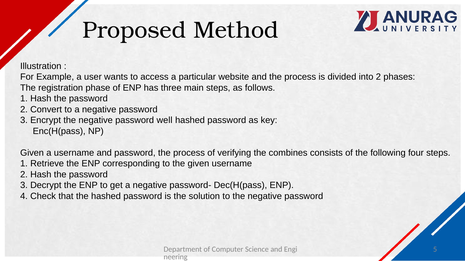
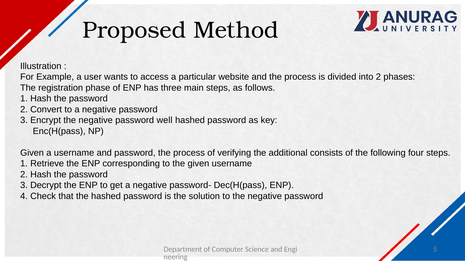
combines: combines -> additional
